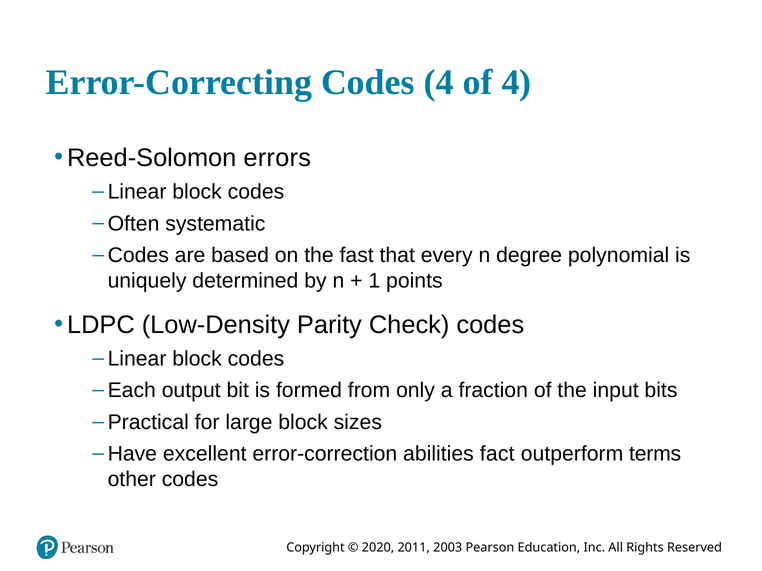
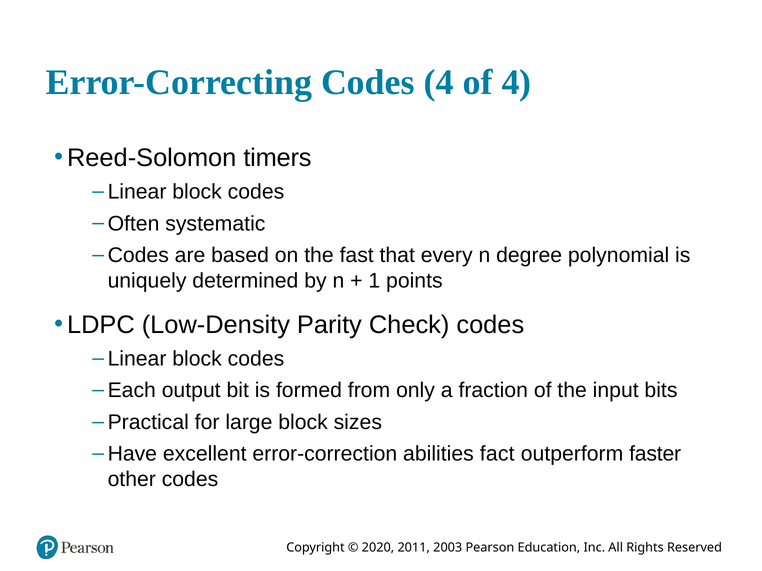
errors: errors -> timers
terms: terms -> faster
